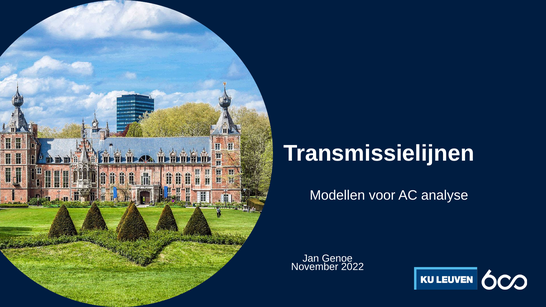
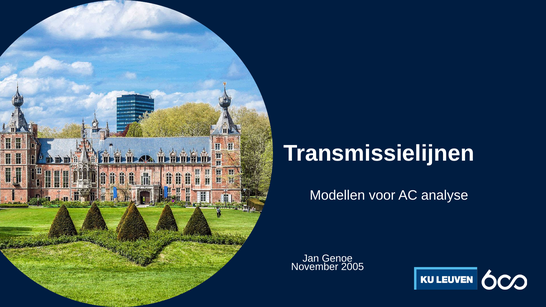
2022: 2022 -> 2005
